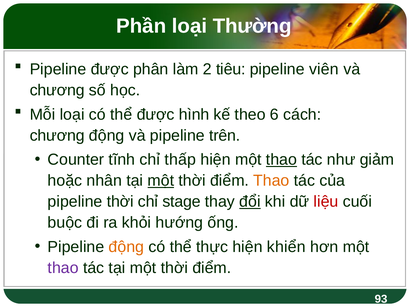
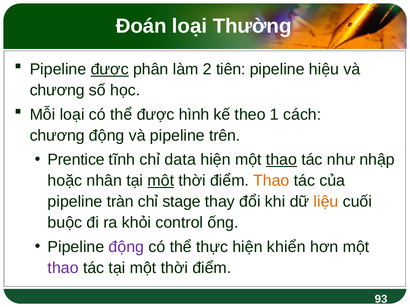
Phần: Phần -> Đoán
được at (110, 69) underline: none -> present
tiêu: tiêu -> tiên
viên: viên -> hiệu
6: 6 -> 1
Counter: Counter -> Prentice
thấp: thấp -> data
giảm: giảm -> nhập
pipeline thời: thời -> tràn
đổi underline: present -> none
liệu colour: red -> orange
hướng: hướng -> control
động at (126, 247) colour: orange -> purple
